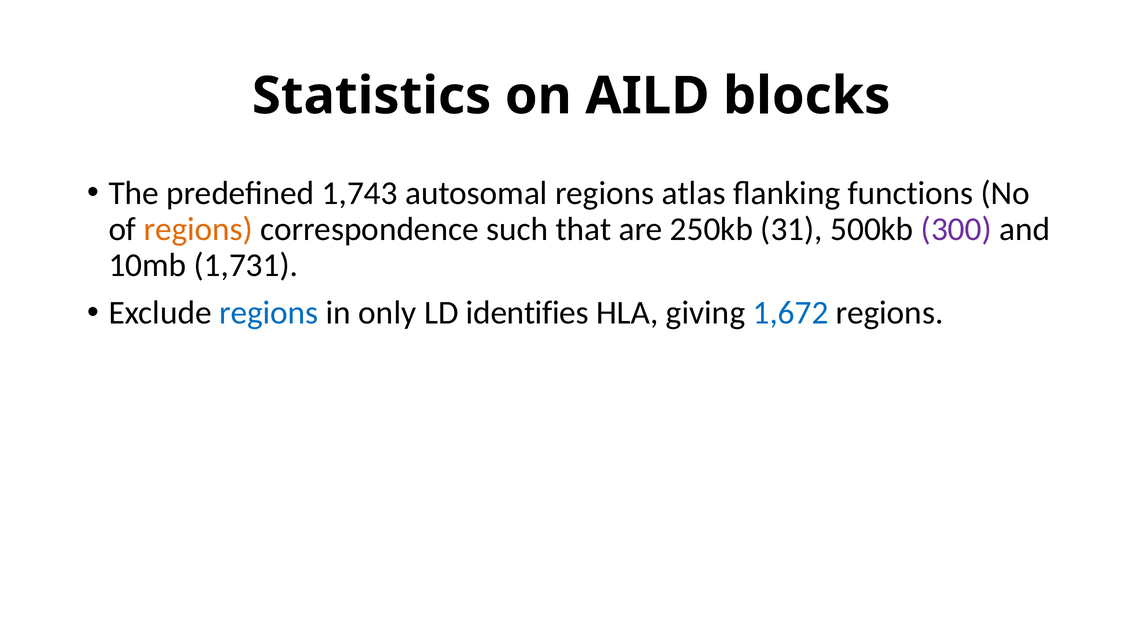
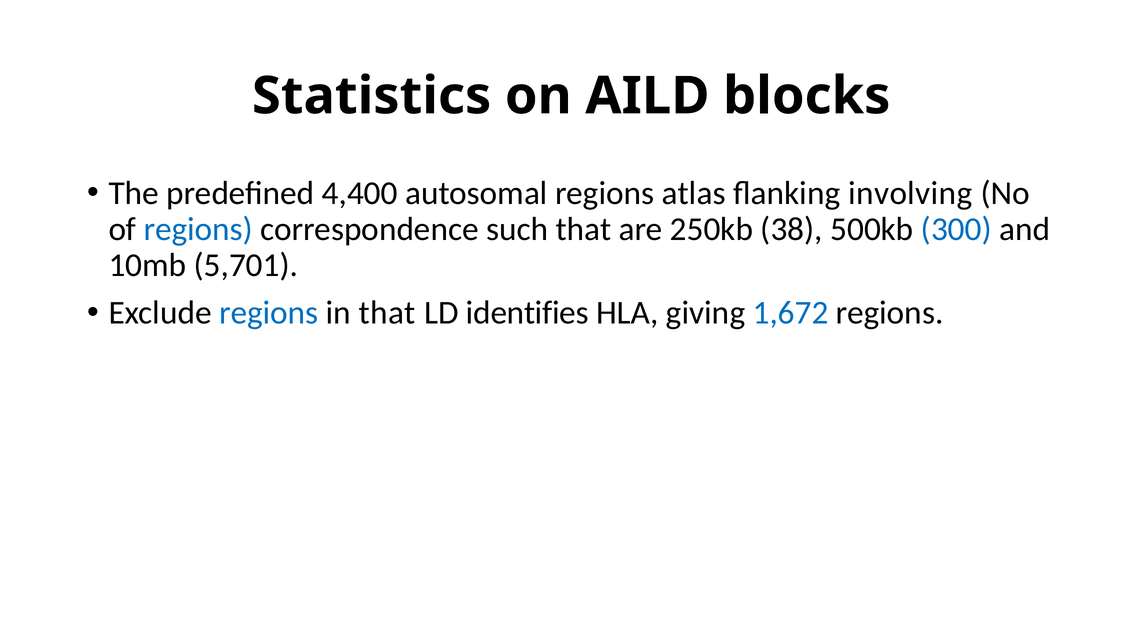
1,743: 1,743 -> 4,400
functions: functions -> involving
regions at (198, 229) colour: orange -> blue
31: 31 -> 38
300 colour: purple -> blue
1,731: 1,731 -> 5,701
in only: only -> that
